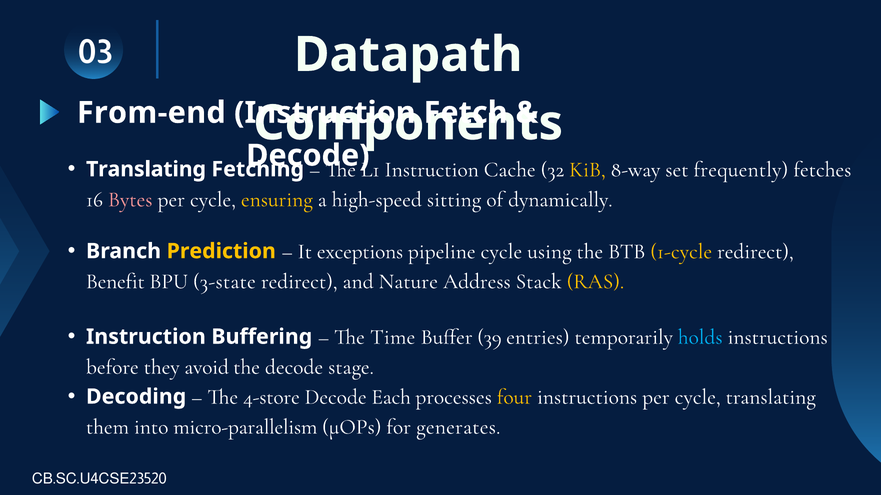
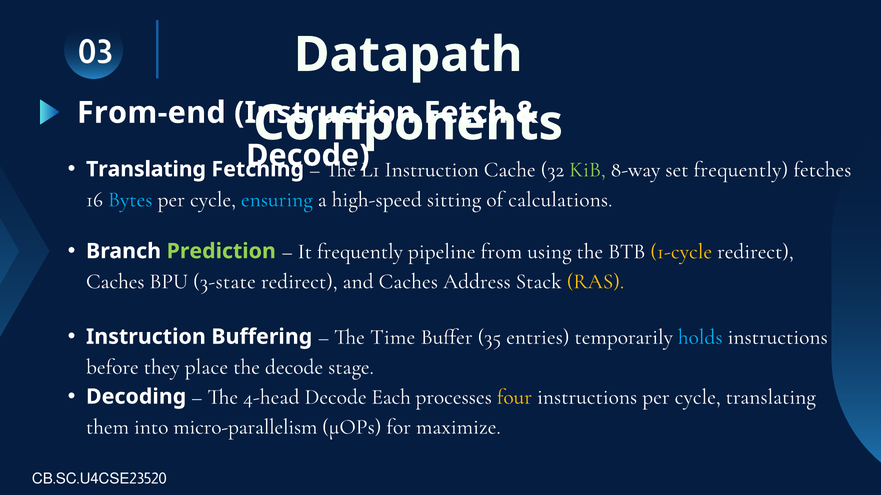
KiB colour: yellow -> light green
Bytes colour: pink -> light blue
ensuring colour: yellow -> light blue
dynamically: dynamically -> calculations
Prediction colour: yellow -> light green
It exceptions: exceptions -> frequently
pipeline cycle: cycle -> from
Benefit at (115, 281): Benefit -> Caches
and Nature: Nature -> Caches
39: 39 -> 35
avoid: avoid -> place
4-store: 4-store -> 4-head
generates: generates -> maximize
